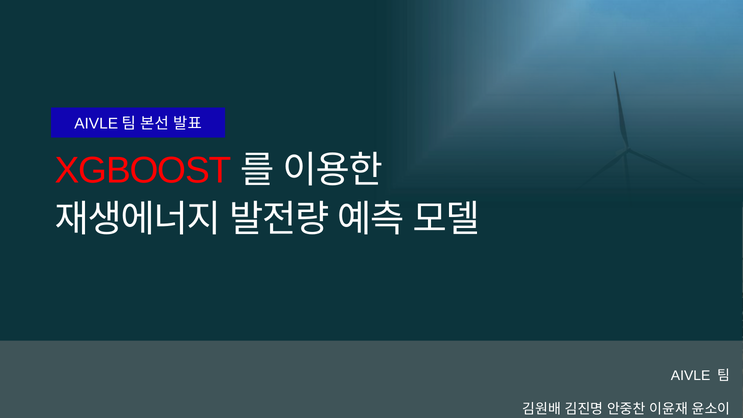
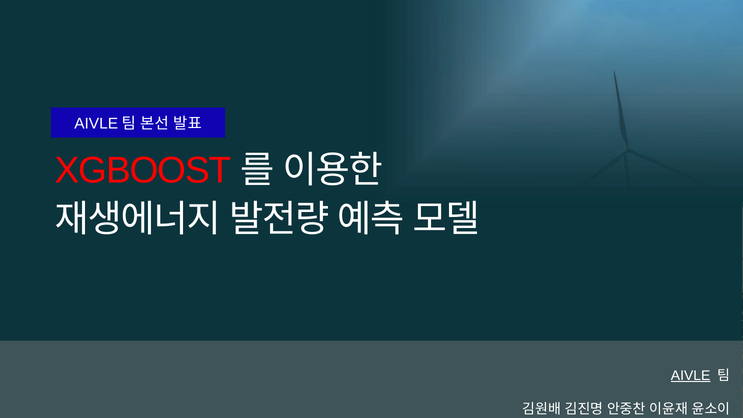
AIVLE underline: none -> present
